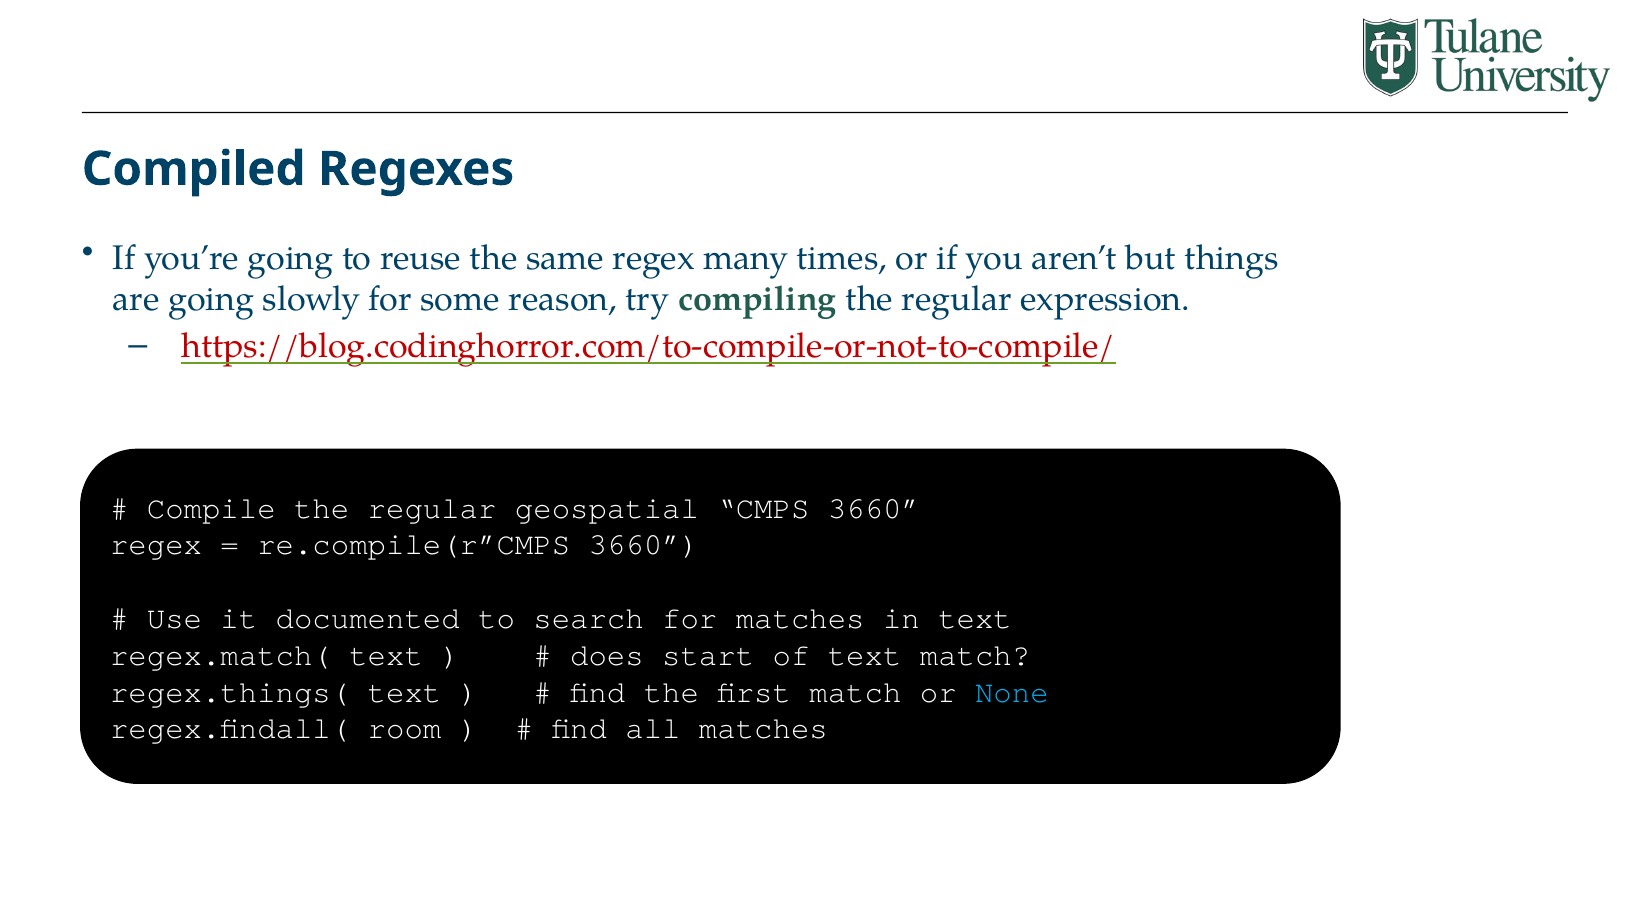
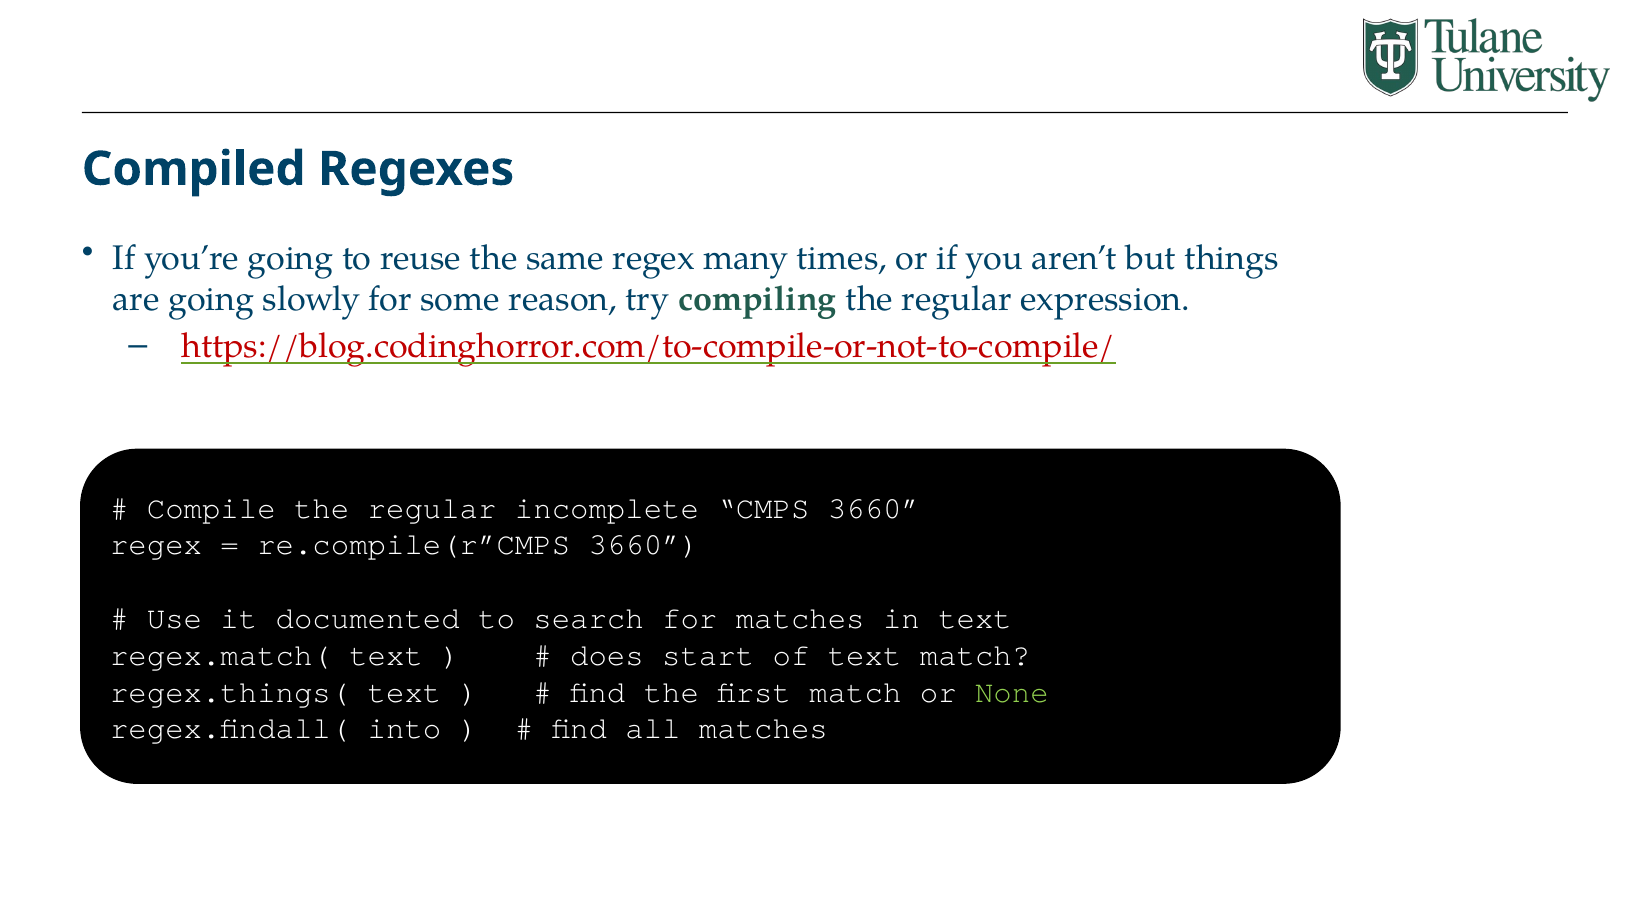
geospatial: geospatial -> incomplete
None colour: light blue -> light green
room: room -> into
